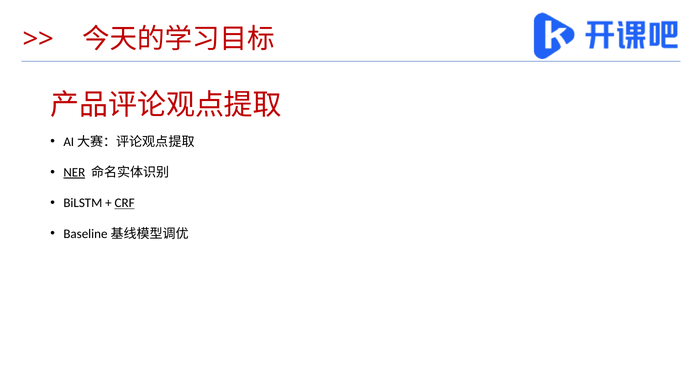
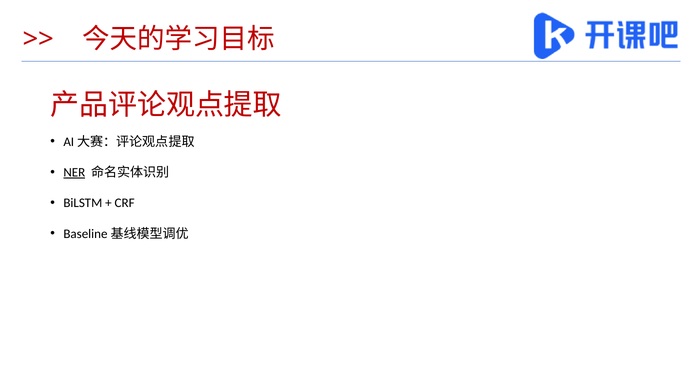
CRF underline: present -> none
